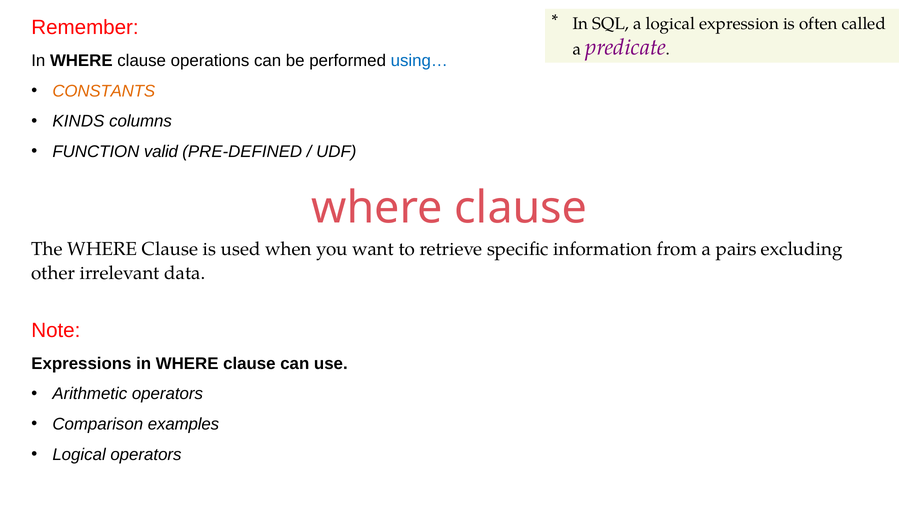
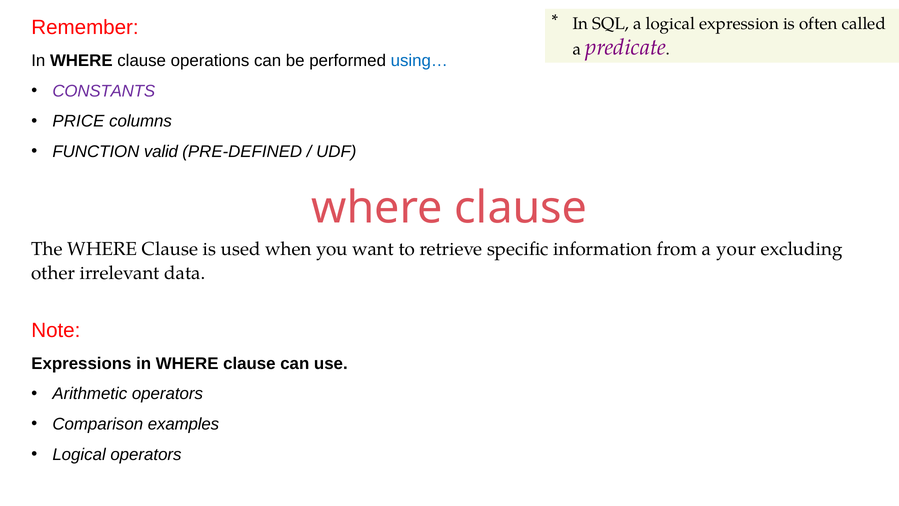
CONSTANTS colour: orange -> purple
KINDS: KINDS -> PRICE
pairs: pairs -> your
